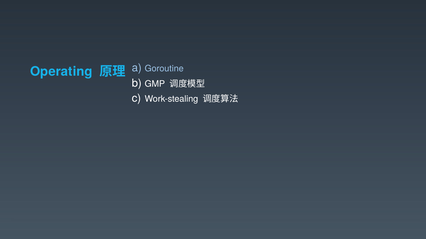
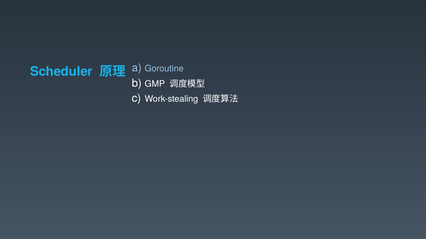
Operating: Operating -> Scheduler
